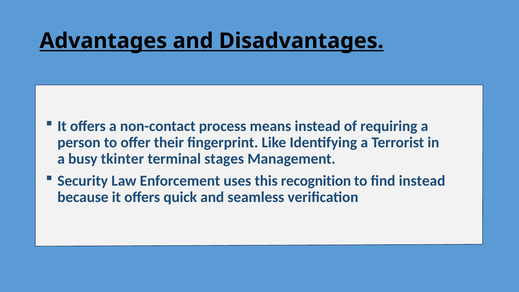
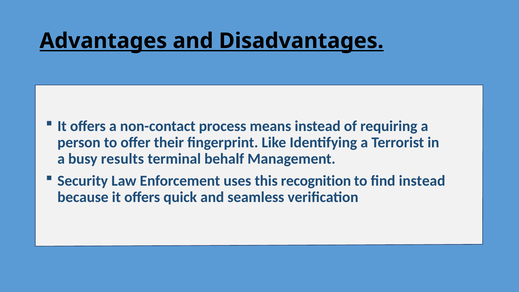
tkinter: tkinter -> results
stages: stages -> behalf
